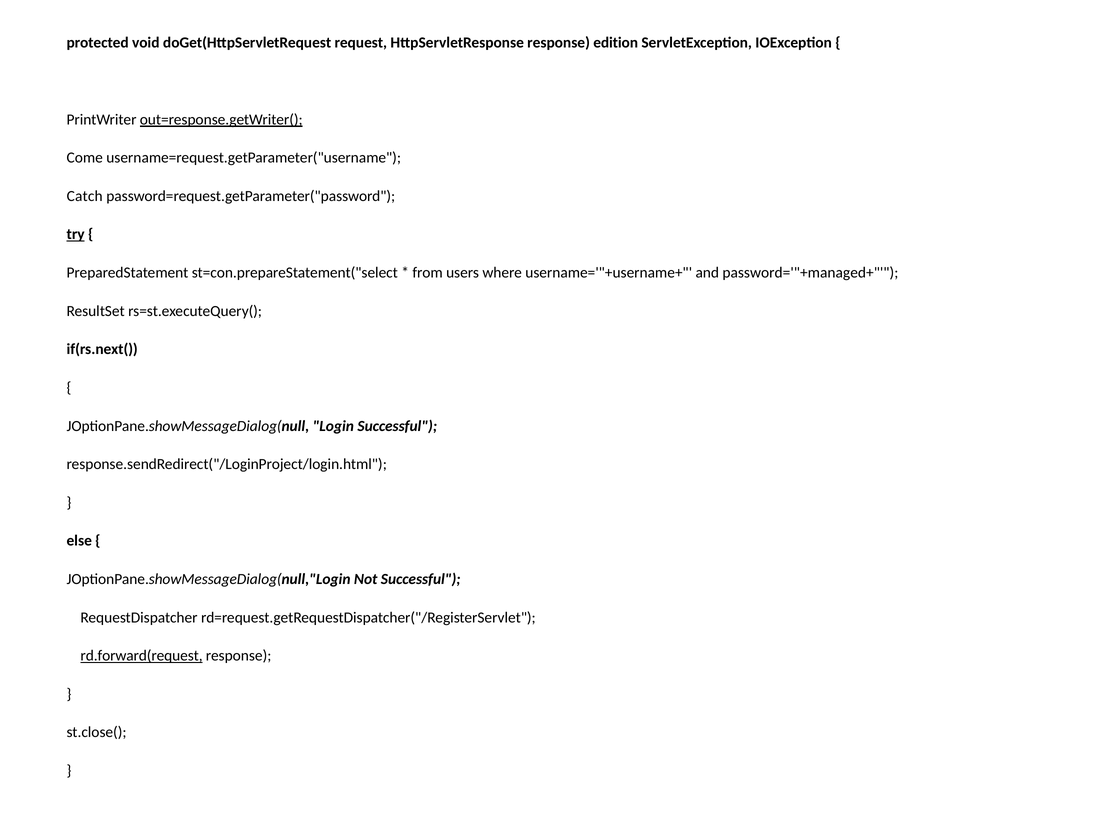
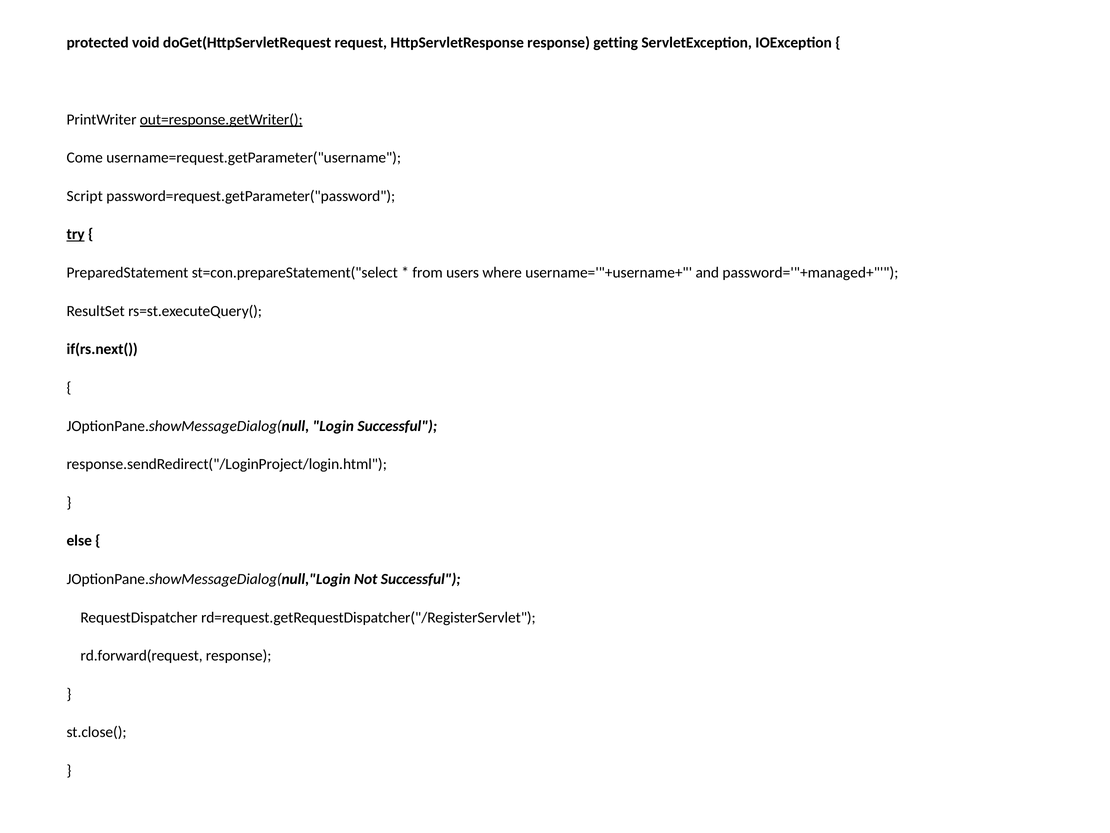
edition: edition -> getting
Catch: Catch -> Script
rd.forward(request underline: present -> none
